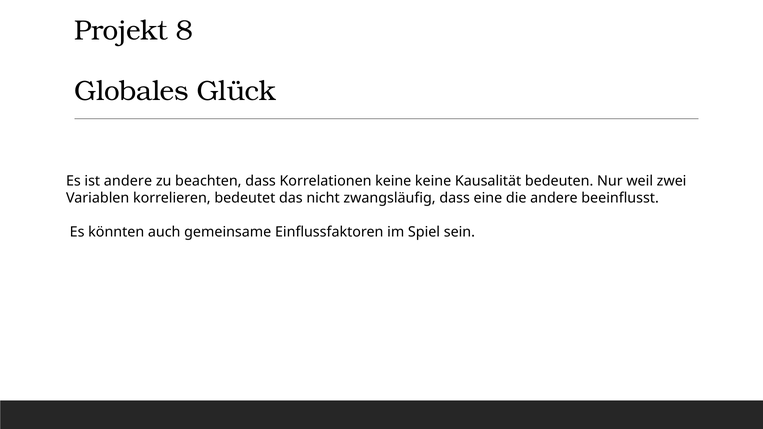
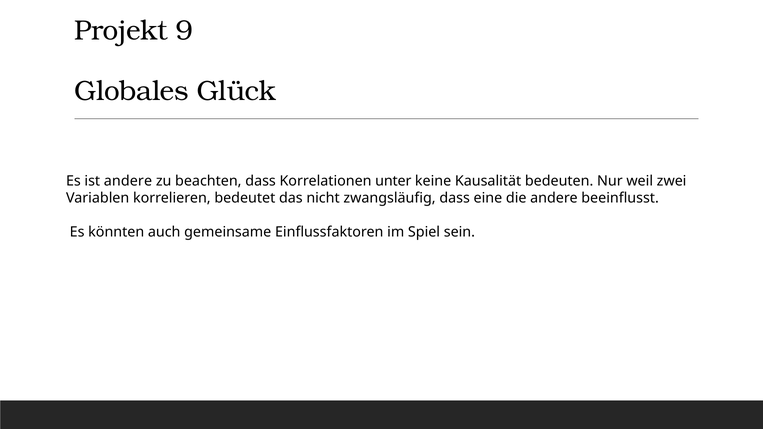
8: 8 -> 9
Korrelationen keine: keine -> unter
